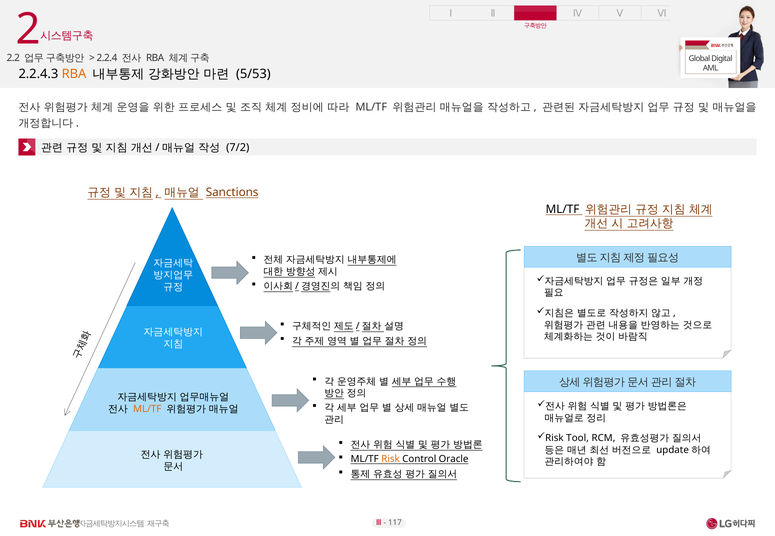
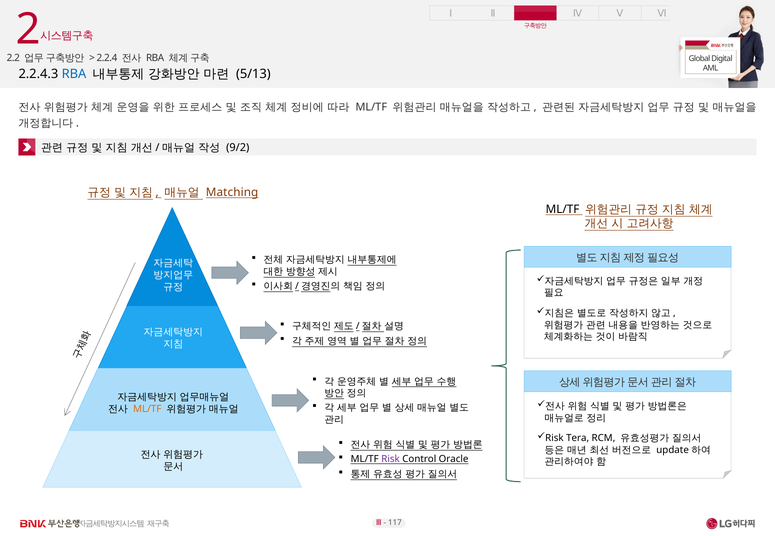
RBA at (74, 74) colour: orange -> blue
5/53: 5/53 -> 5/13
7/2: 7/2 -> 9/2
Sanctions: Sanctions -> Matching
Tool: Tool -> Tera
Risk at (391, 460) colour: orange -> purple
